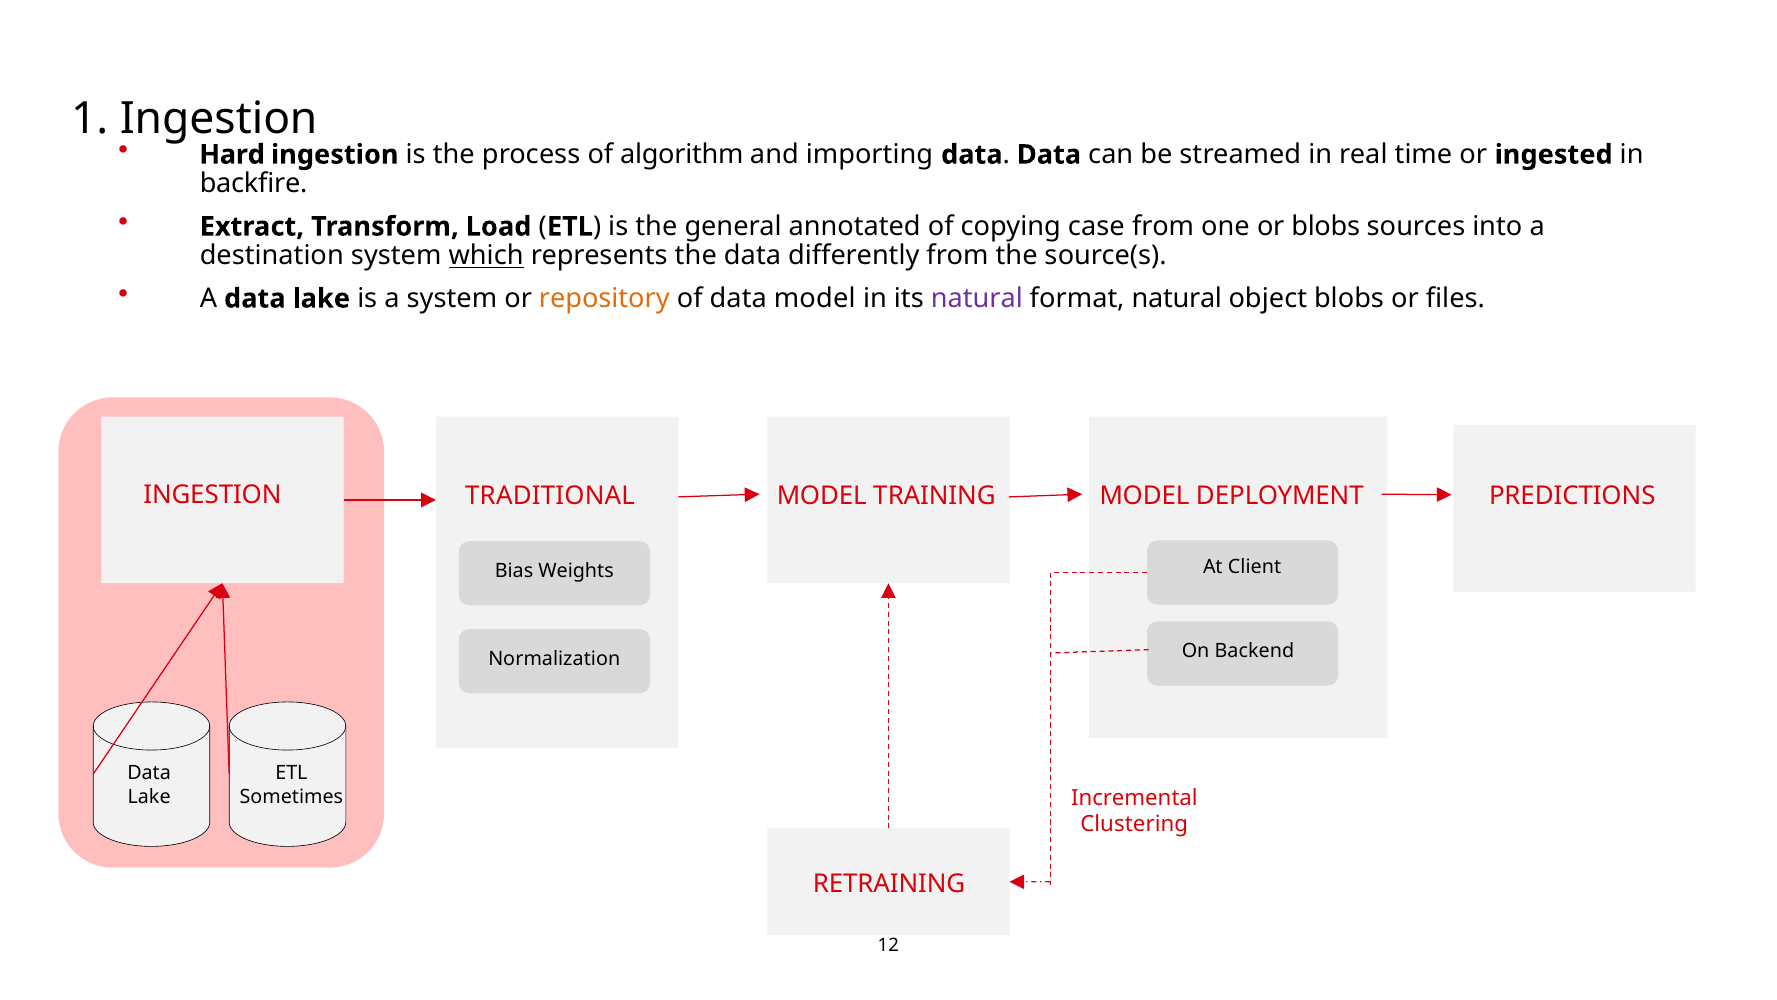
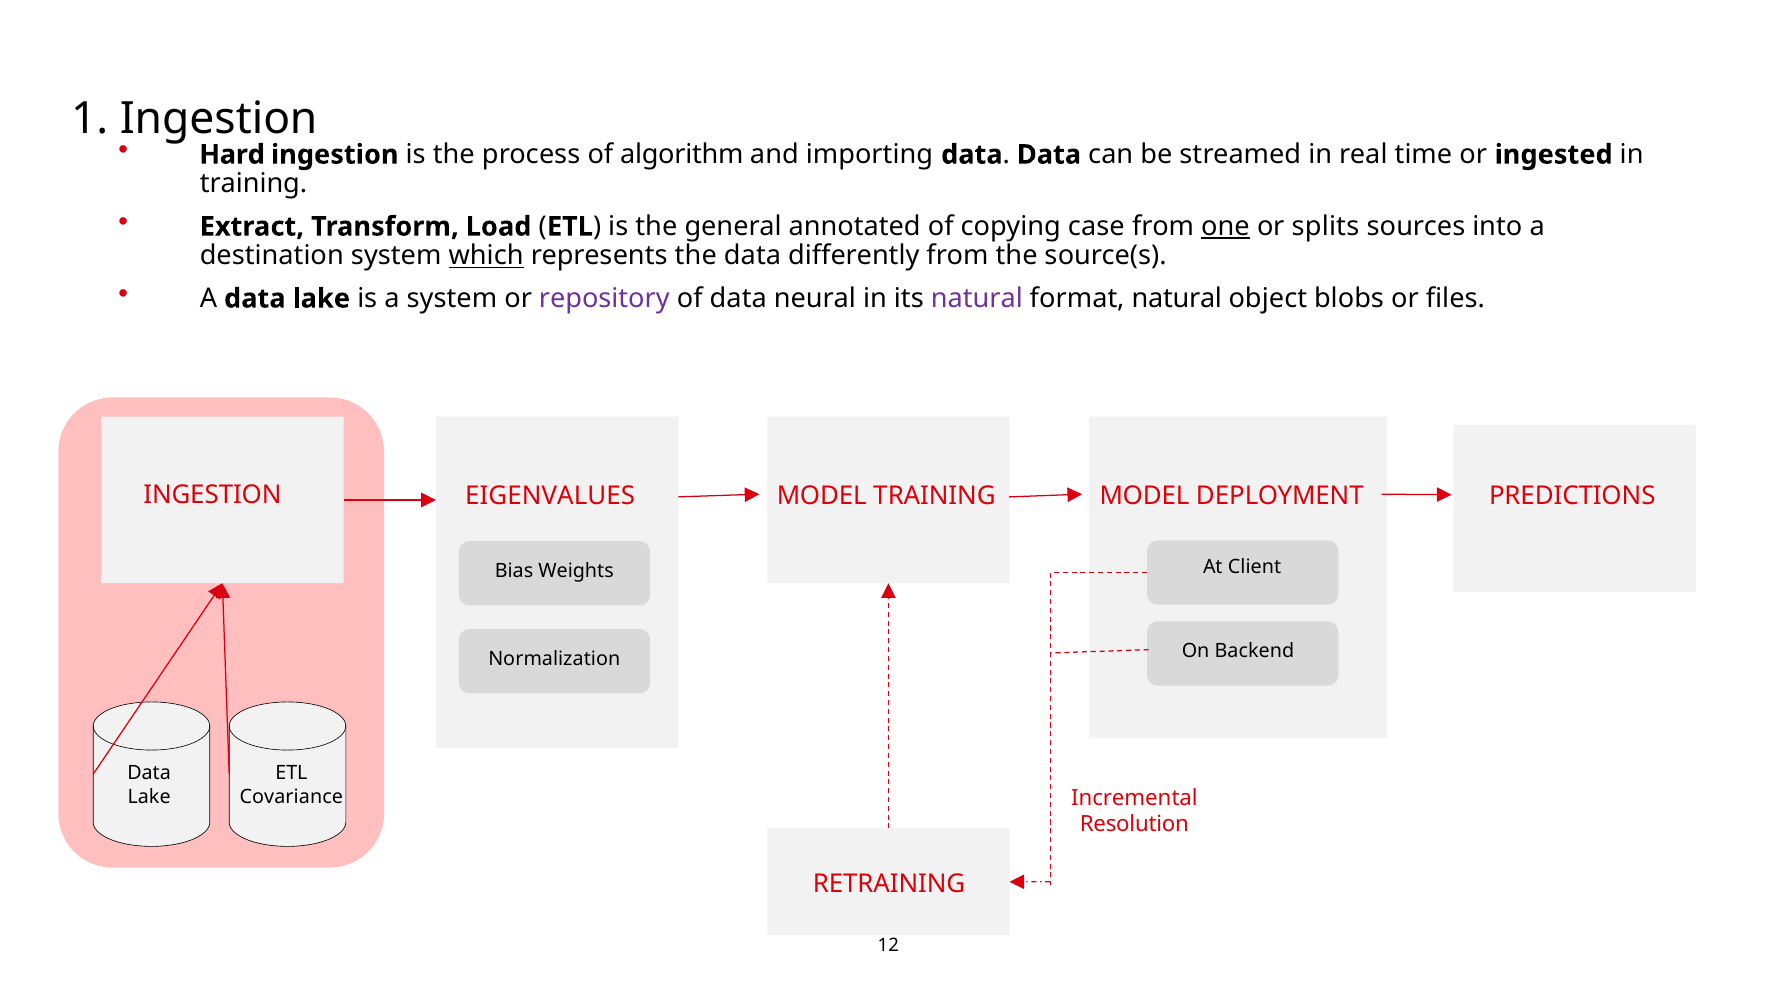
backfire at (254, 184): backfire -> training
one underline: none -> present
or blobs: blobs -> splits
repository colour: orange -> purple
data model: model -> neural
TRADITIONAL: TRADITIONAL -> EIGENVALUES
Sometimes: Sometimes -> Covariance
Clustering: Clustering -> Resolution
